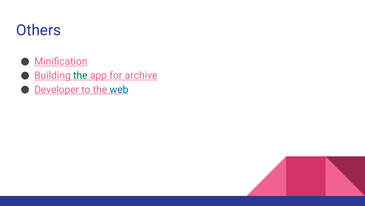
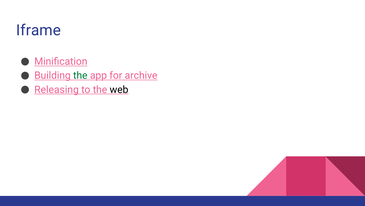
Others: Others -> Iframe
Developer: Developer -> Releasing
web colour: blue -> black
